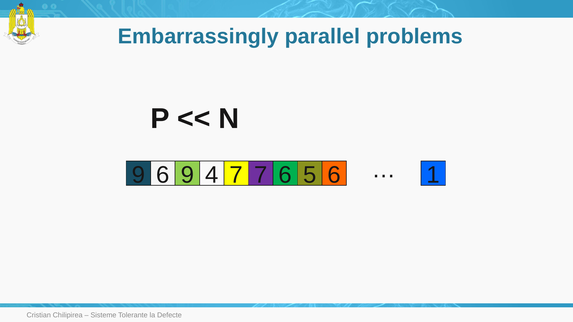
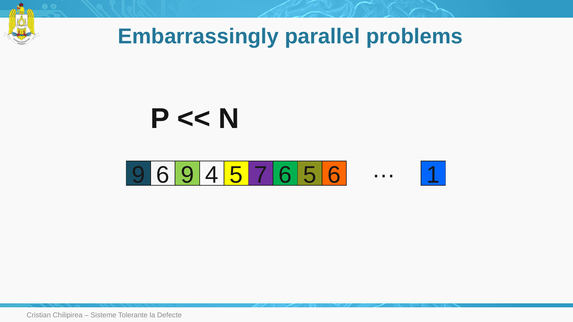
4 7: 7 -> 5
